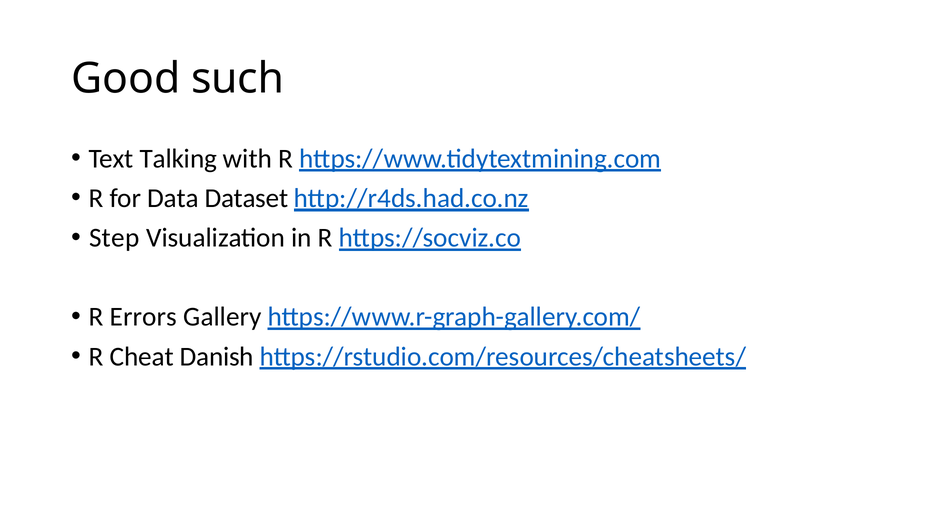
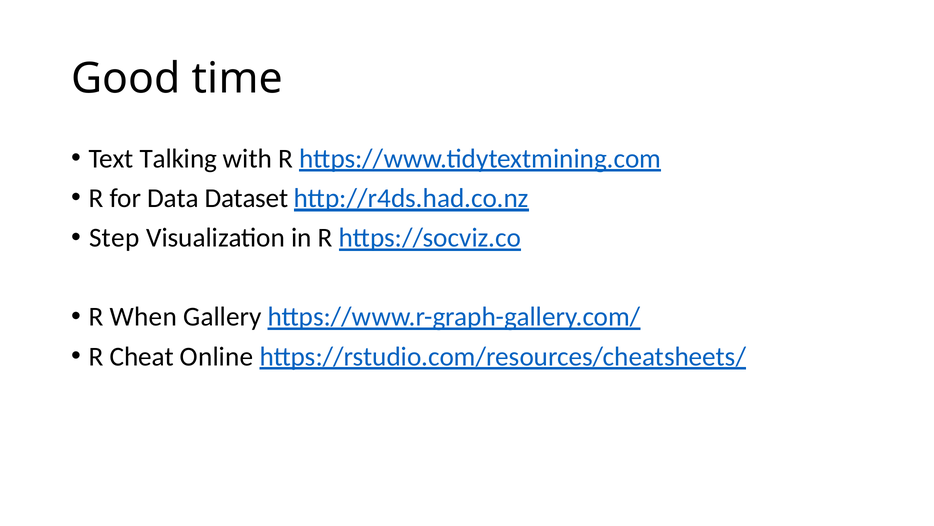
such: such -> time
Errors: Errors -> When
Danish: Danish -> Online
